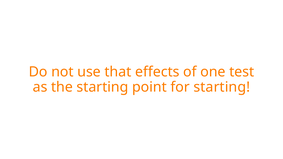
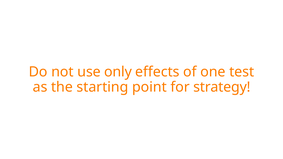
that: that -> only
for starting: starting -> strategy
